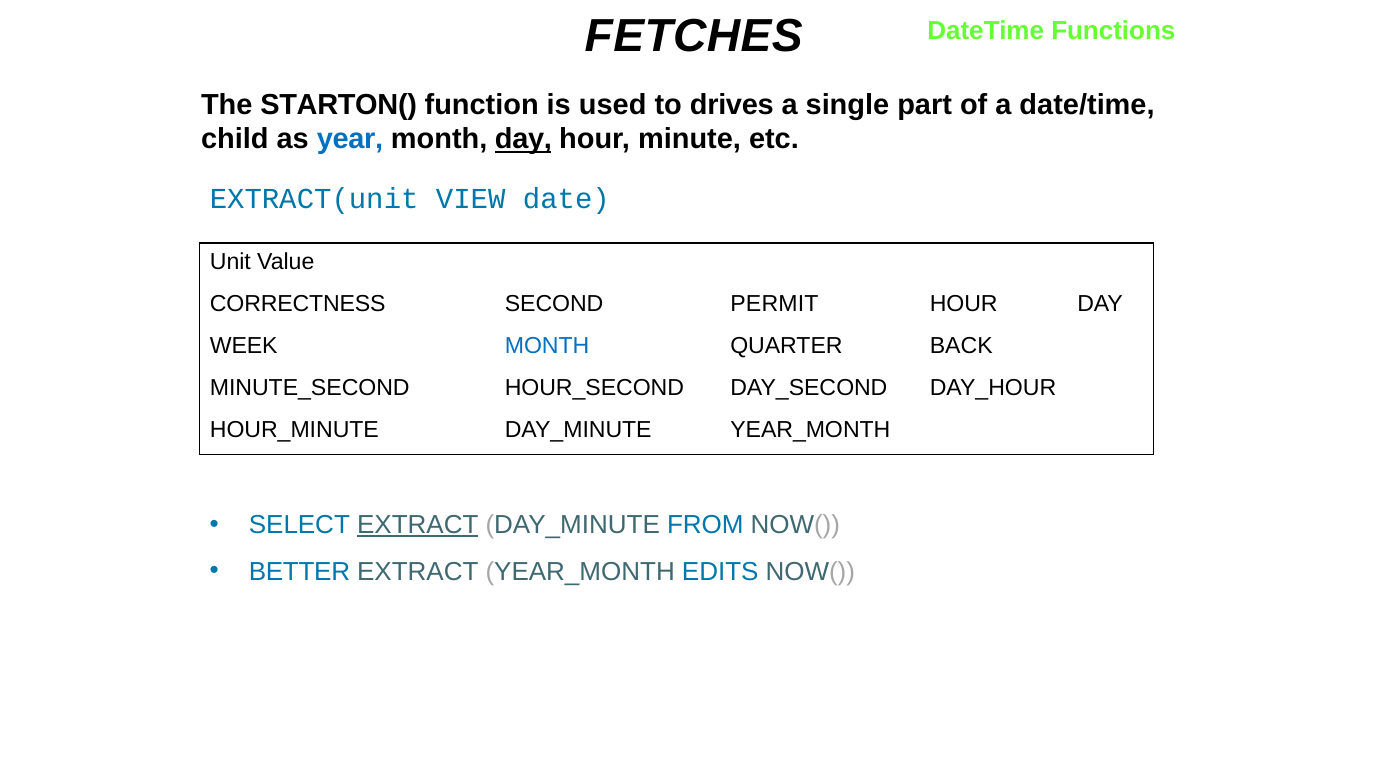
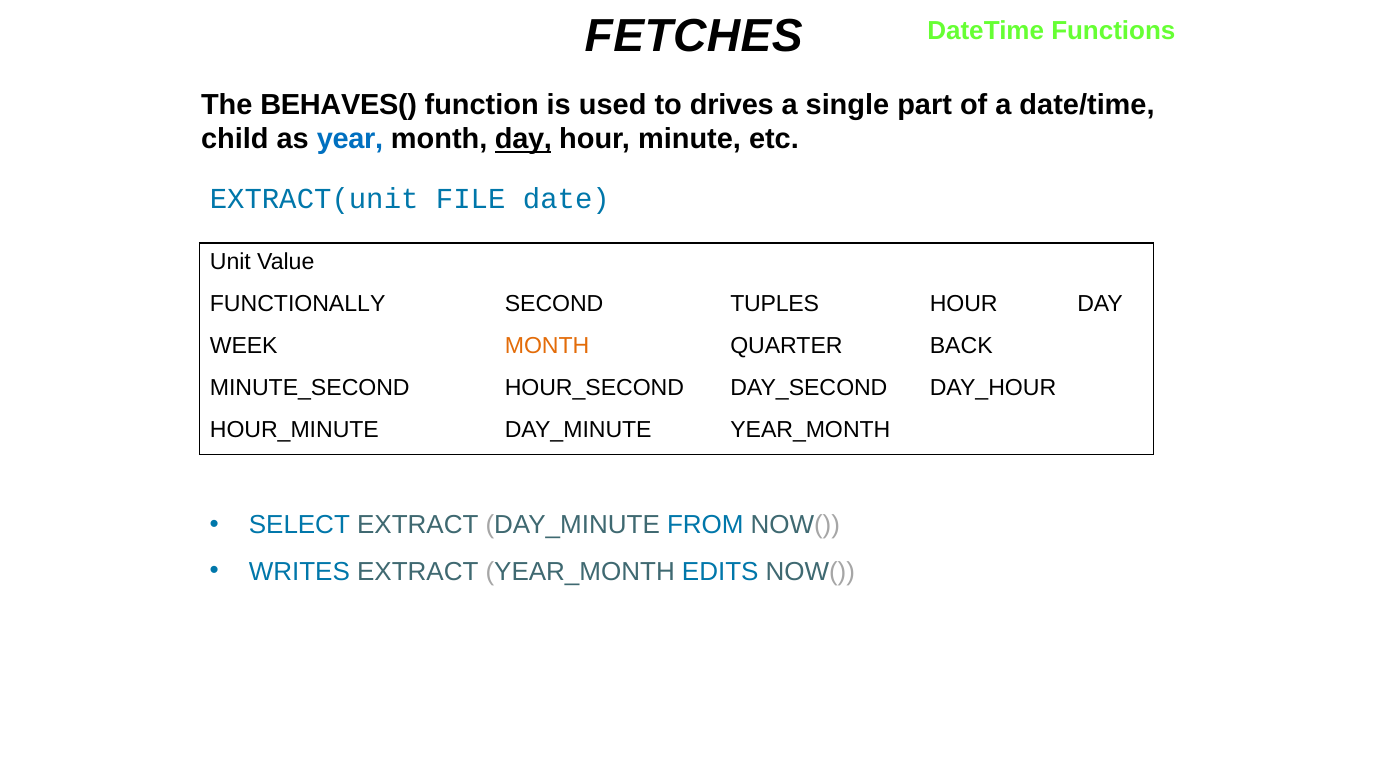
STARTON(: STARTON( -> BEHAVES(
VIEW: VIEW -> FILE
CORRECTNESS: CORRECTNESS -> FUNCTIONALLY
PERMIT: PERMIT -> TUPLES
MONTH at (547, 346) colour: blue -> orange
EXTRACT at (418, 525) underline: present -> none
BETTER: BETTER -> WRITES
